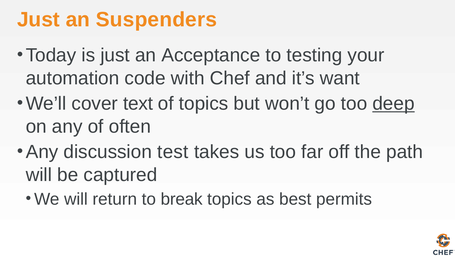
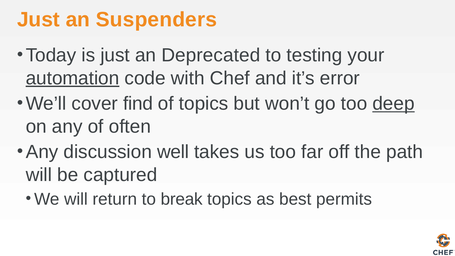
Acceptance: Acceptance -> Deprecated
automation underline: none -> present
want: want -> error
text: text -> find
test: test -> well
